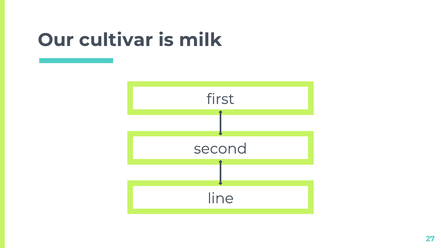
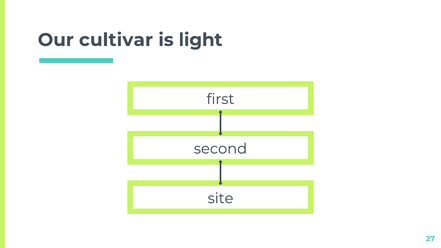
milk: milk -> light
line: line -> site
